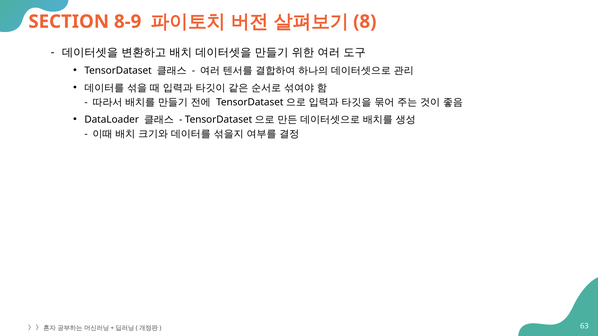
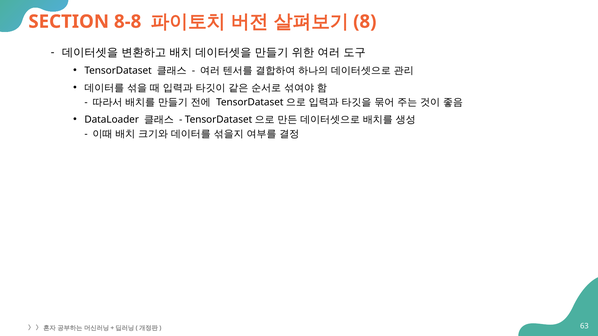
8-9: 8-9 -> 8-8
